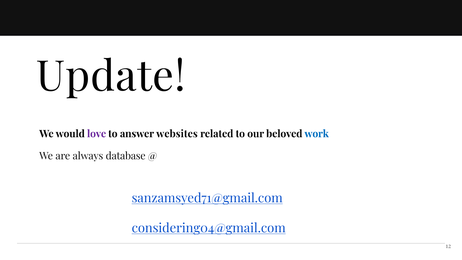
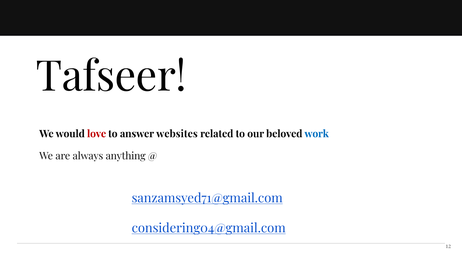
Update: Update -> Tafseer
love colour: purple -> red
database: database -> anything
